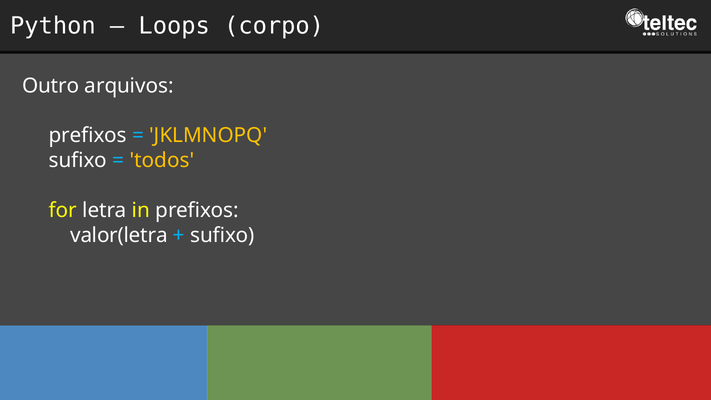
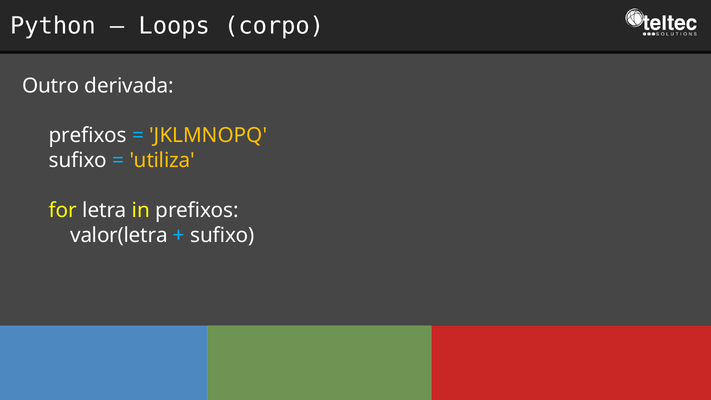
arquivos: arquivos -> derivada
todos: todos -> utiliza
